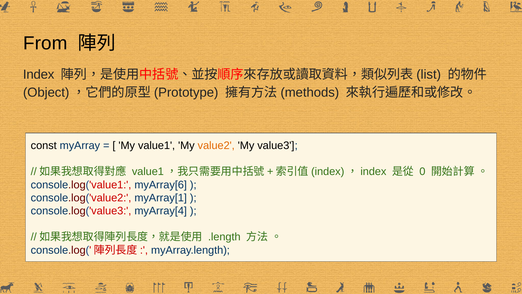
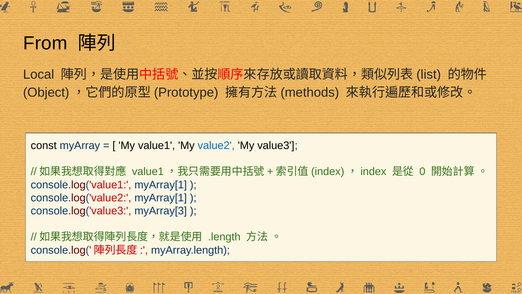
Index: Index -> Local
value2 colour: orange -> blue
console.log('value1 myArray[6: myArray[6 -> myArray[1
myArray[4: myArray[4 -> myArray[3
